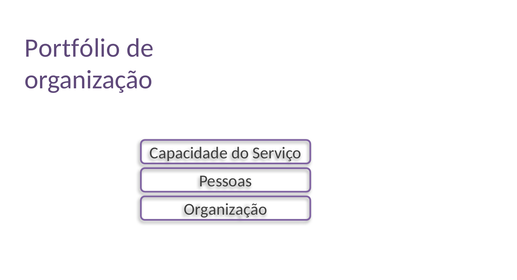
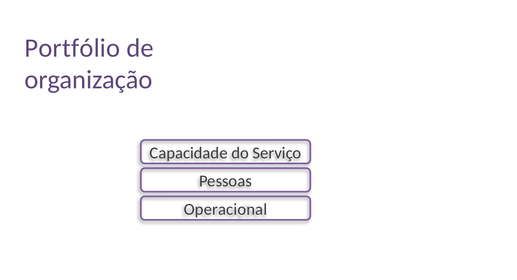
Organização at (226, 210): Organização -> Operacional
